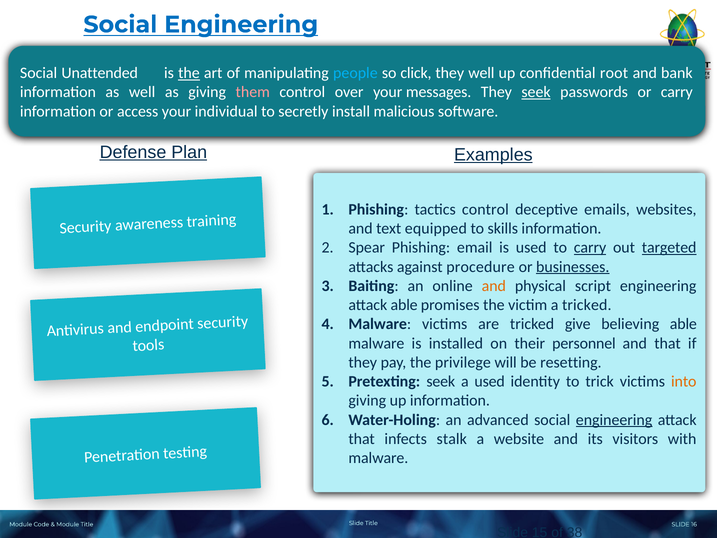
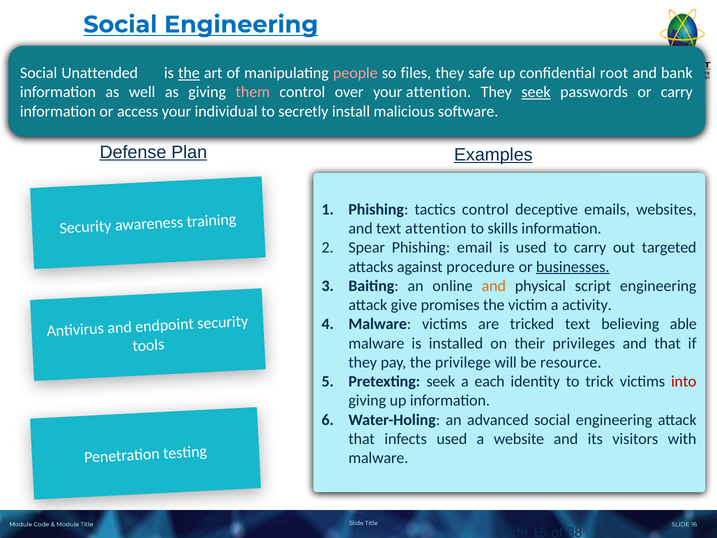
people colour: light blue -> pink
click: click -> files
they well: well -> safe
your messages: messages -> attention
text equipped: equipped -> attention
carry at (590, 248) underline: present -> none
targeted underline: present -> none
attack able: able -> give
a tricked: tricked -> activity
tricked give: give -> text
personnel: personnel -> privileges
resetting: resetting -> resource
a used: used -> each
into colour: orange -> red
engineering at (614, 420) underline: present -> none
infects stalk: stalk -> used
